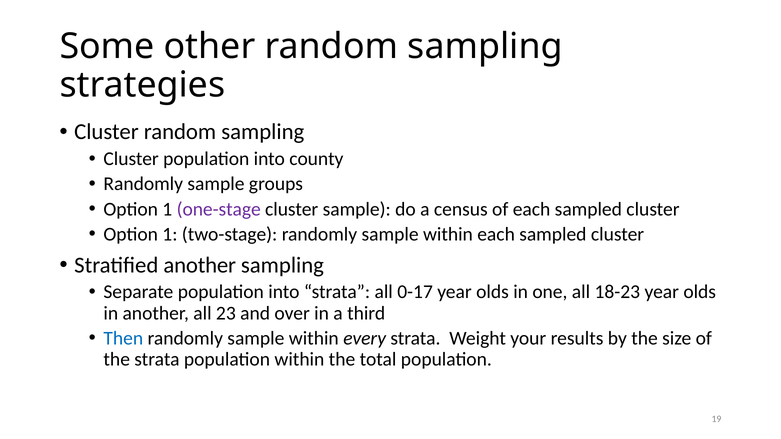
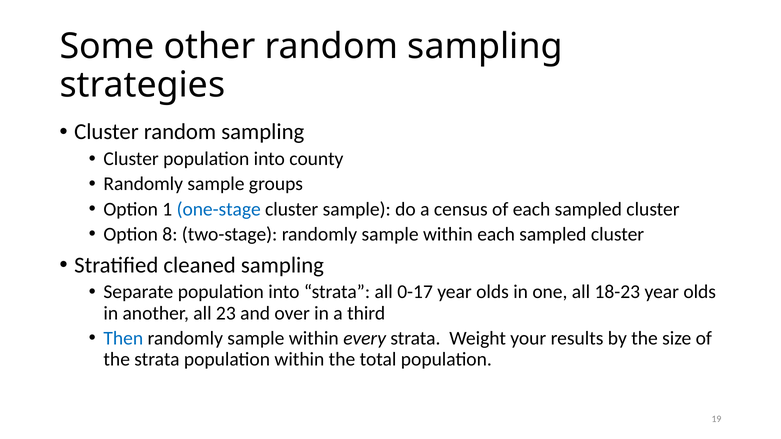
one-stage colour: purple -> blue
1 at (170, 234): 1 -> 8
Stratified another: another -> cleaned
